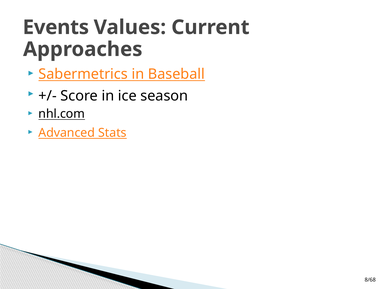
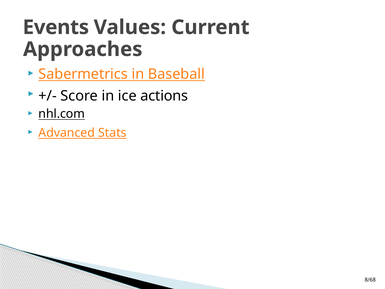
season: season -> actions
